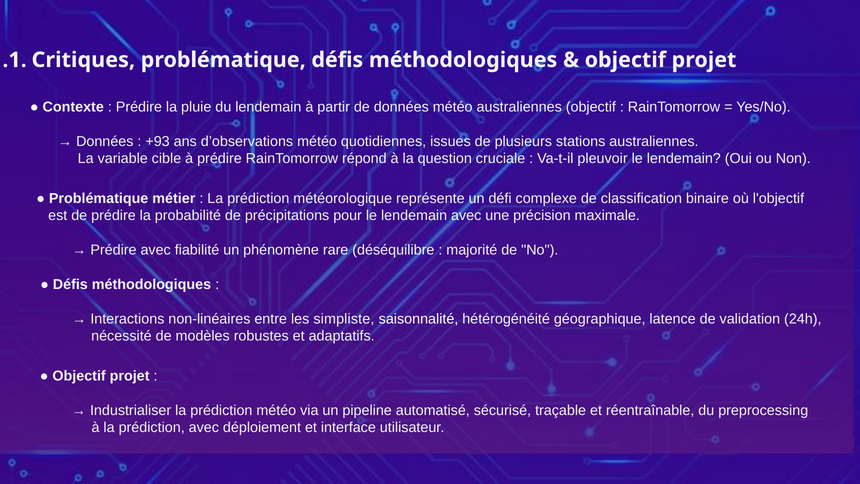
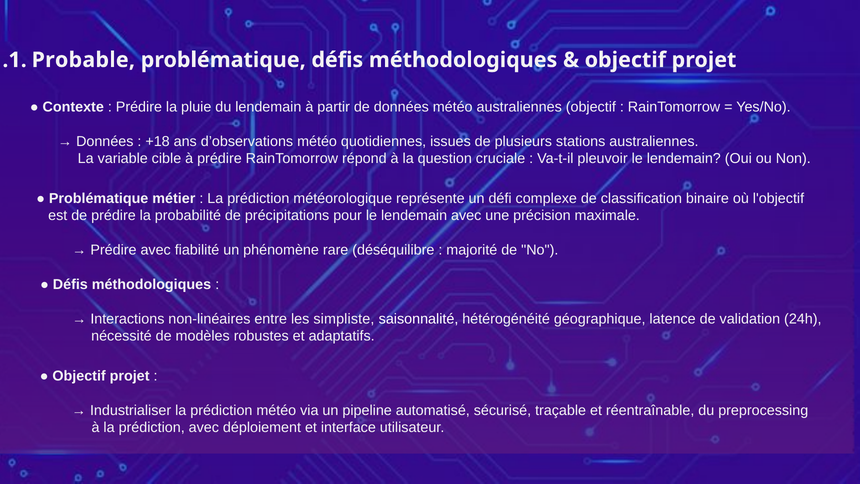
Critiques: Critiques -> Probable
+93: +93 -> +18
